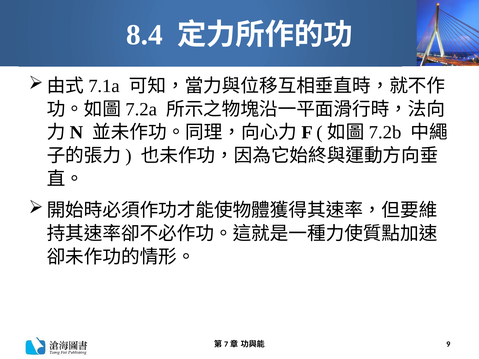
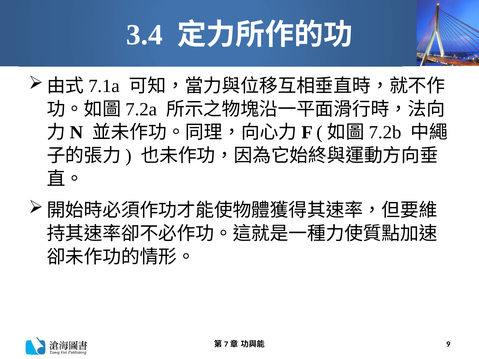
8.4: 8.4 -> 3.4
